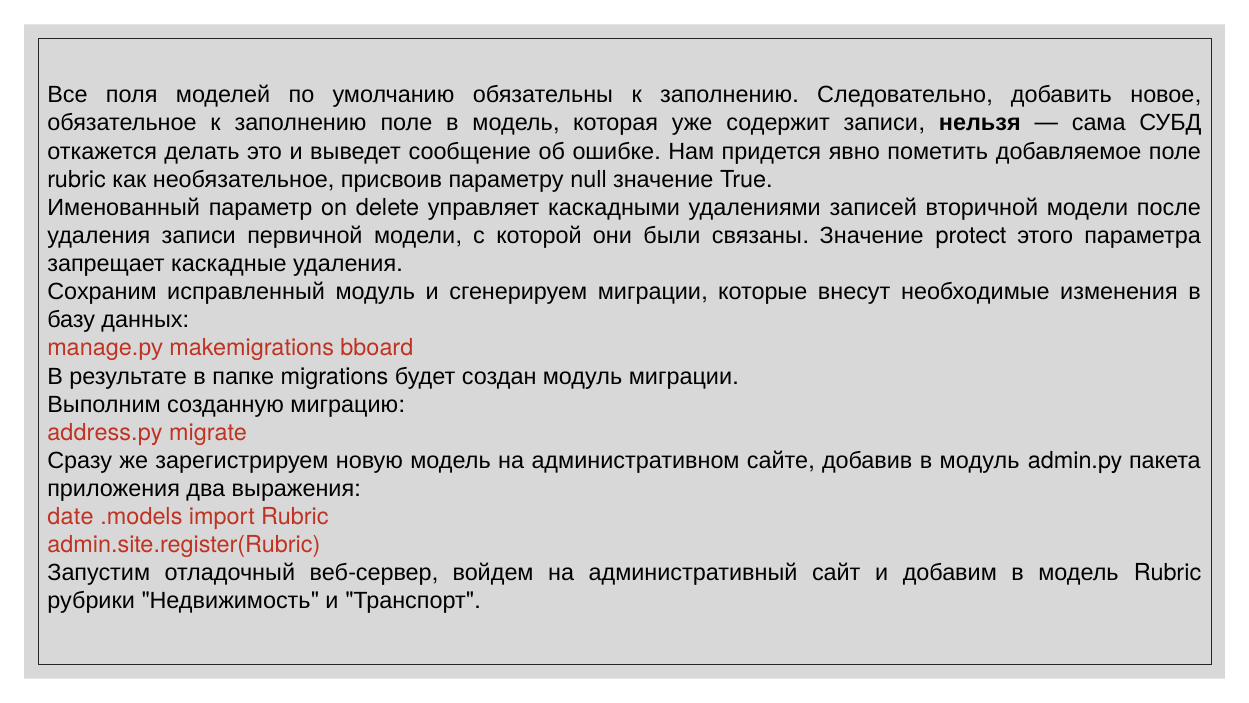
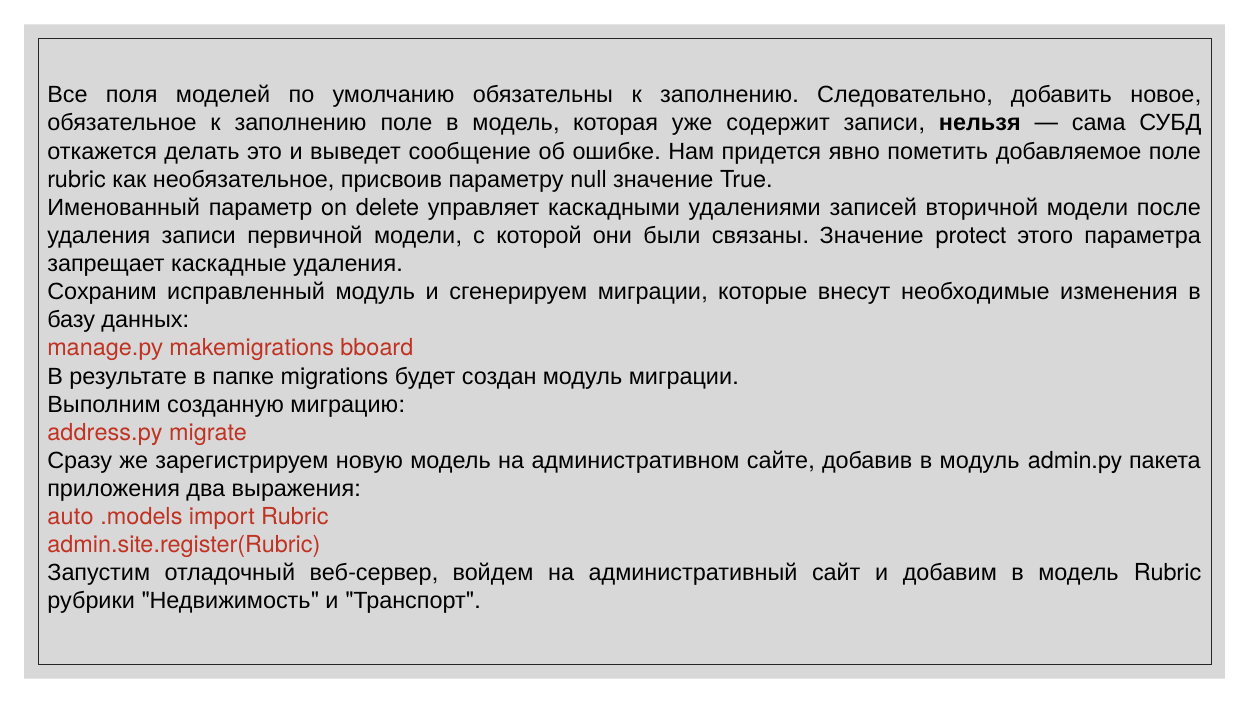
date: date -> auto
